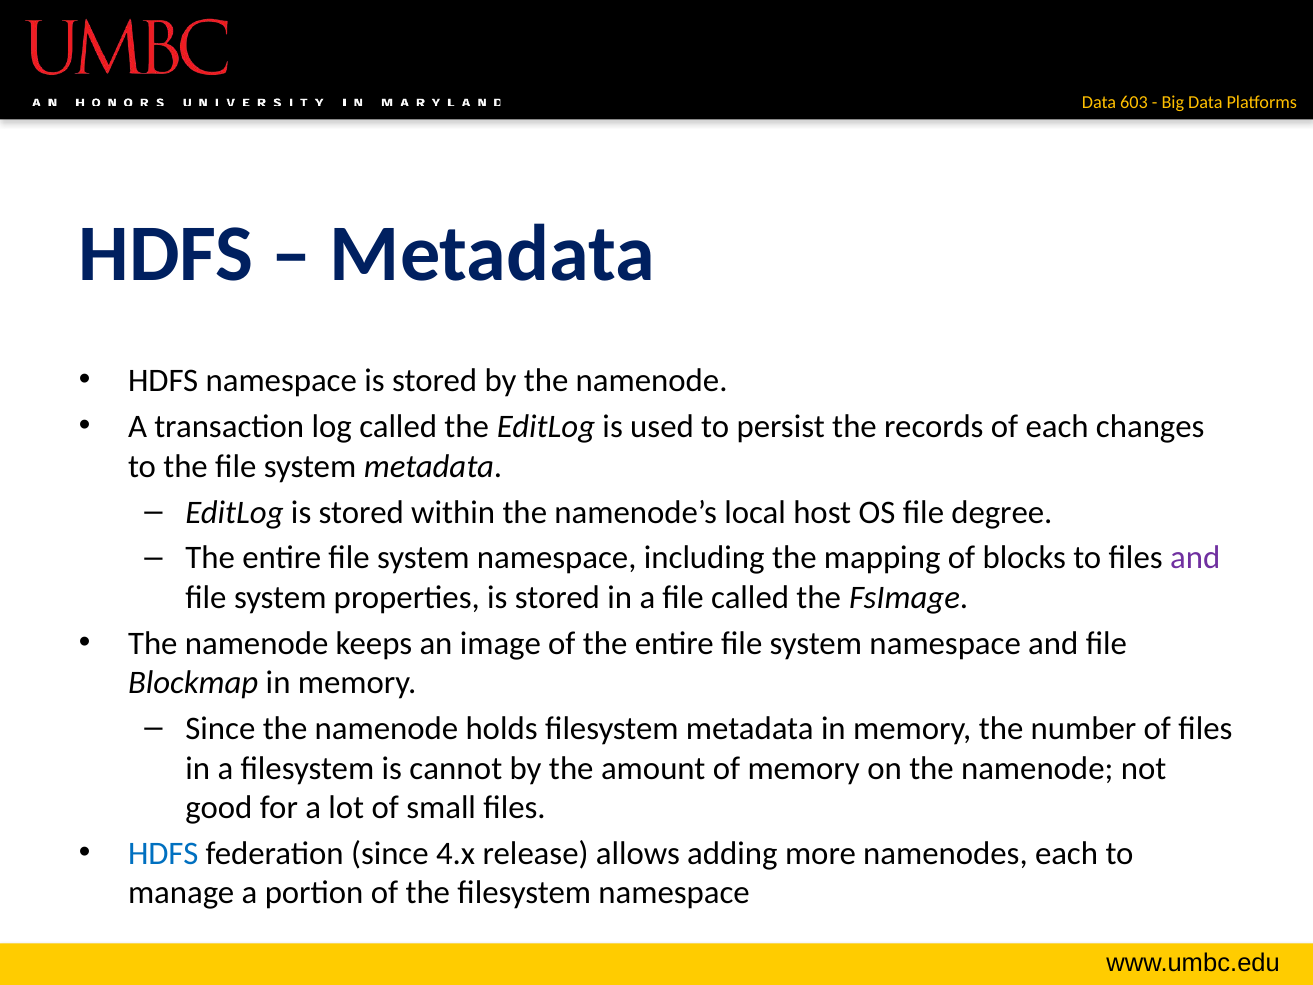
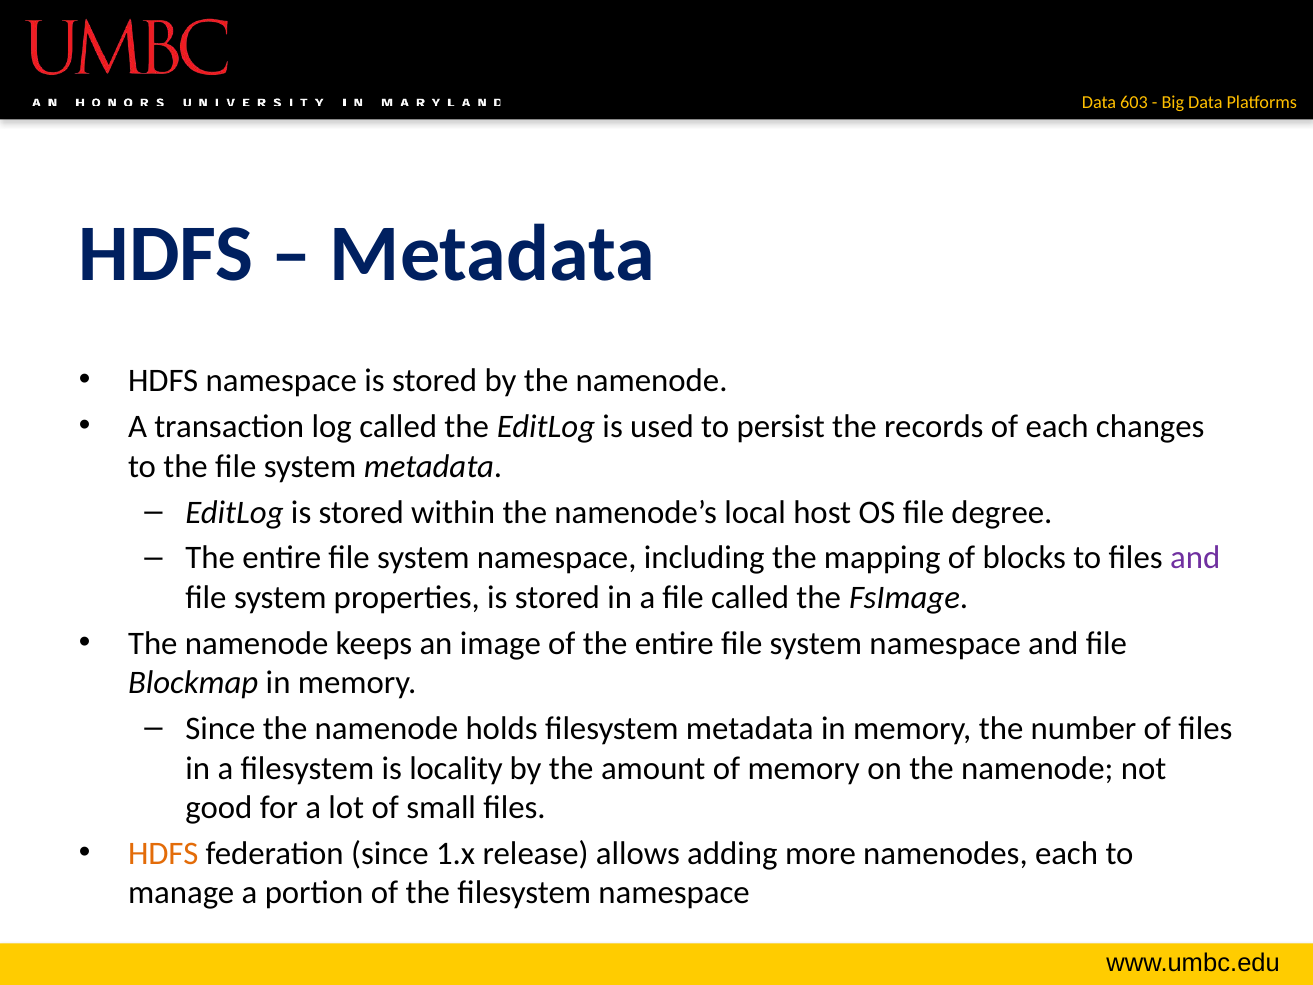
cannot: cannot -> locality
HDFS at (163, 853) colour: blue -> orange
4.x: 4.x -> 1.x
